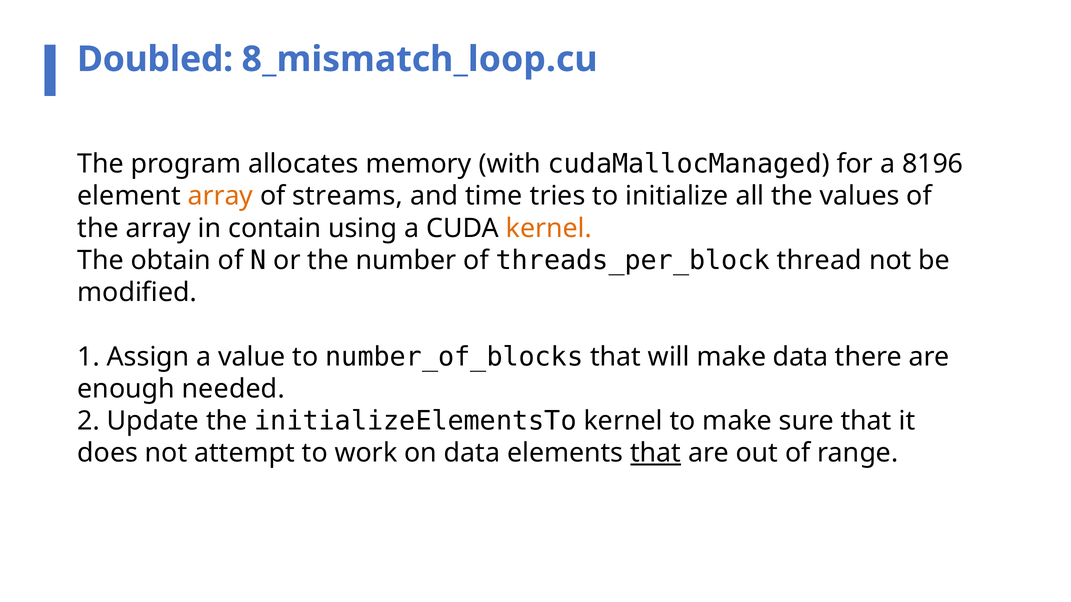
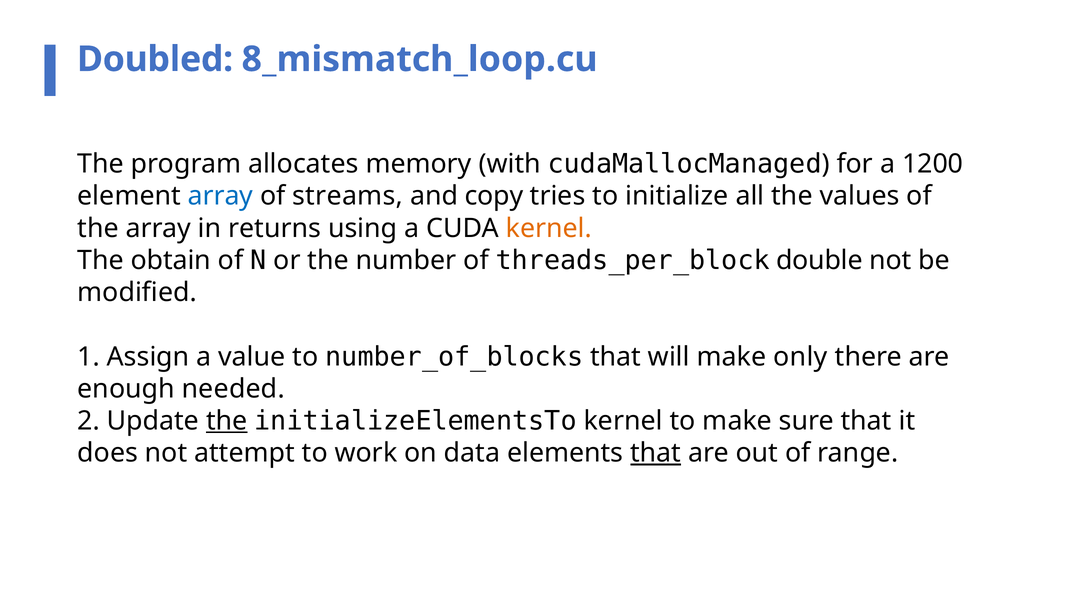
8196: 8196 -> 1200
array at (220, 196) colour: orange -> blue
time: time -> copy
contain: contain -> returns
thread: thread -> double
make data: data -> only
the at (227, 421) underline: none -> present
